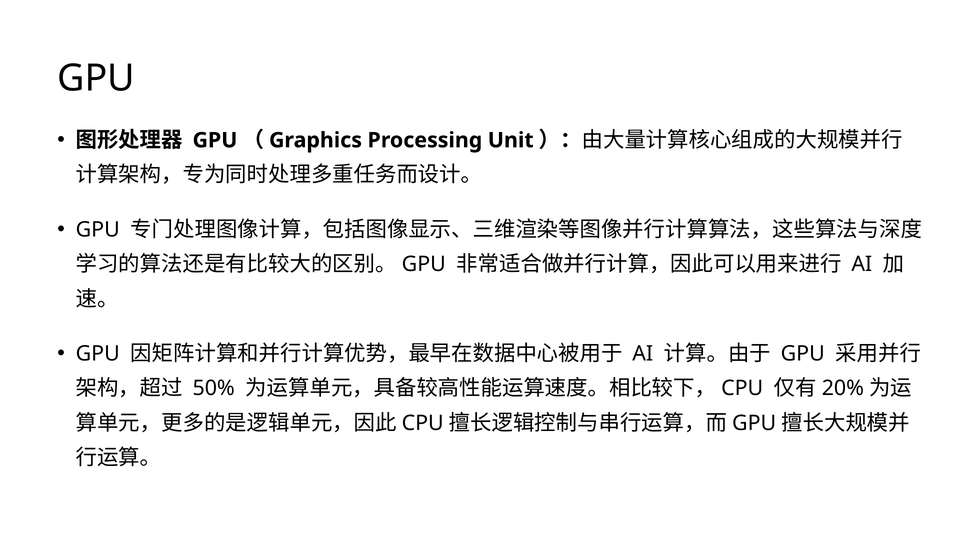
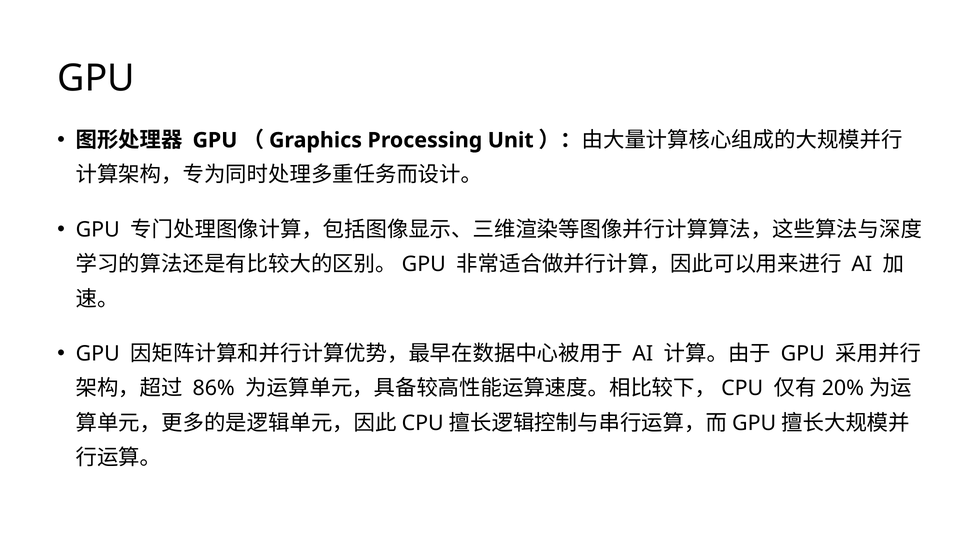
50%: 50% -> 86%
